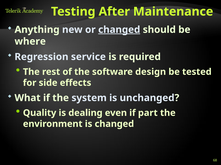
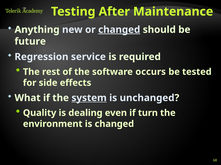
where: where -> future
design: design -> occurs
system underline: none -> present
part: part -> turn
